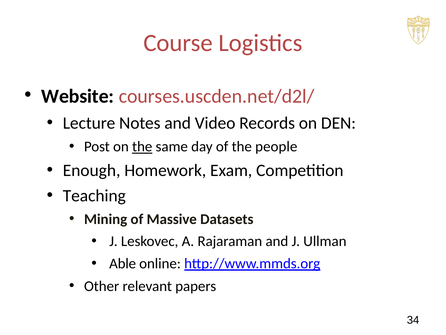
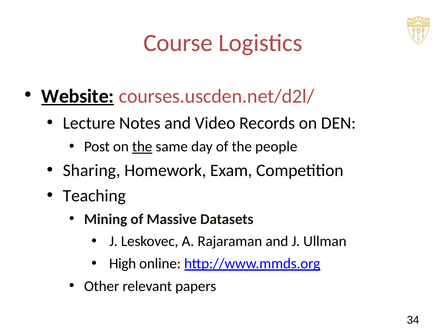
Website underline: none -> present
Enough: Enough -> Sharing
Able: Able -> High
